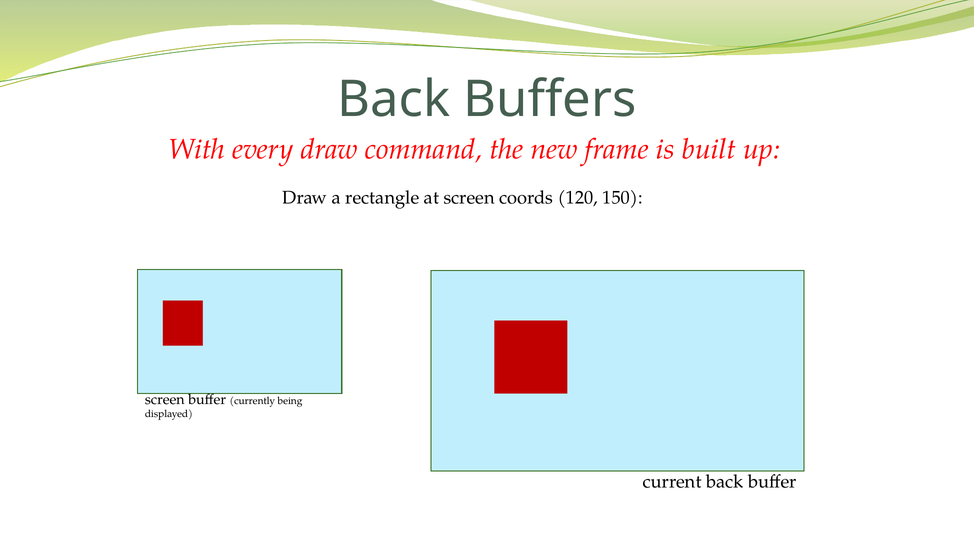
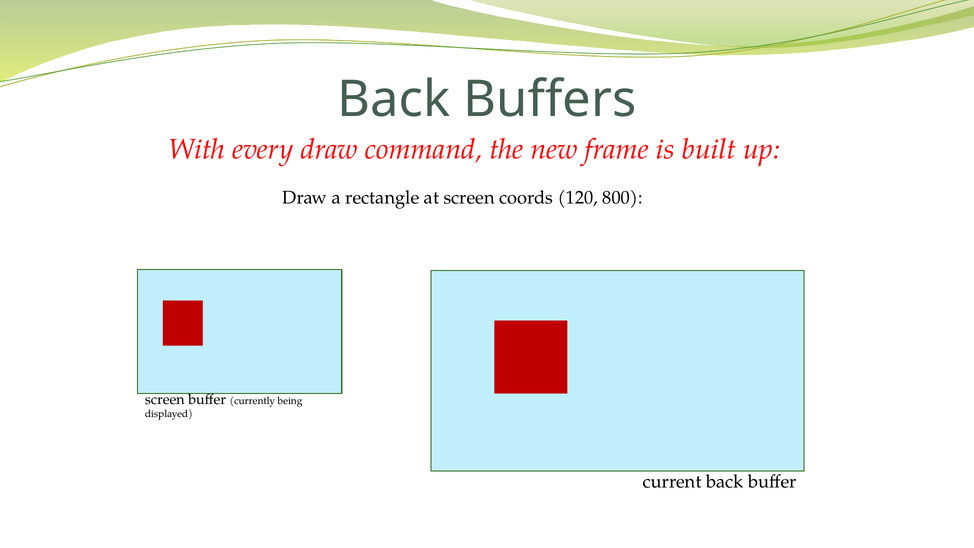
150: 150 -> 800
